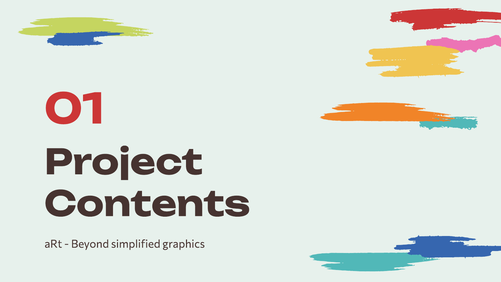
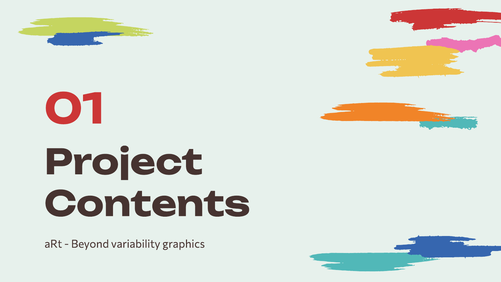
simplified: simplified -> variability
